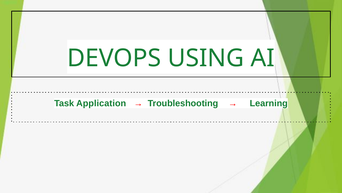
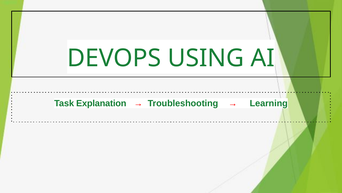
Application: Application -> Explanation
